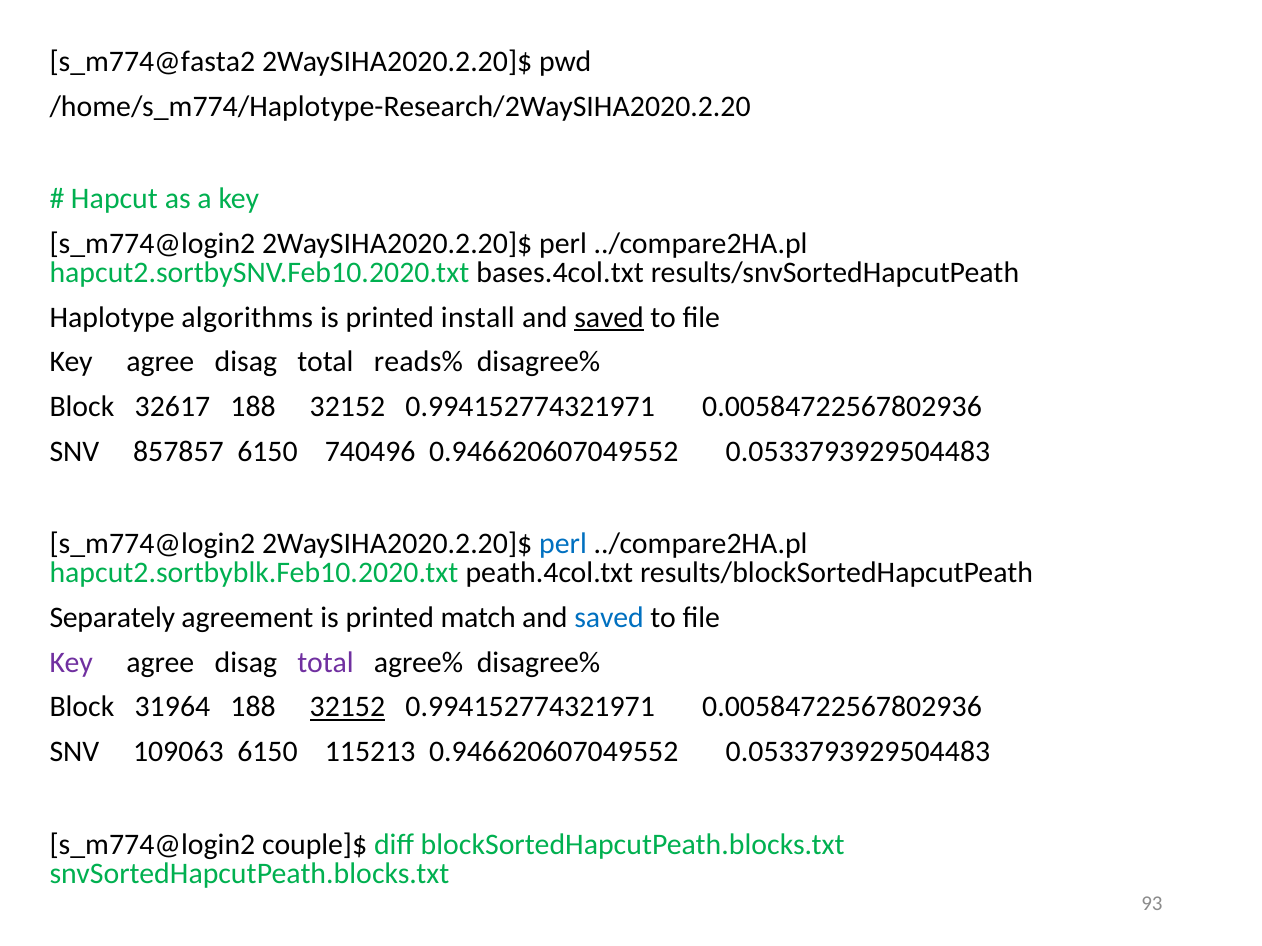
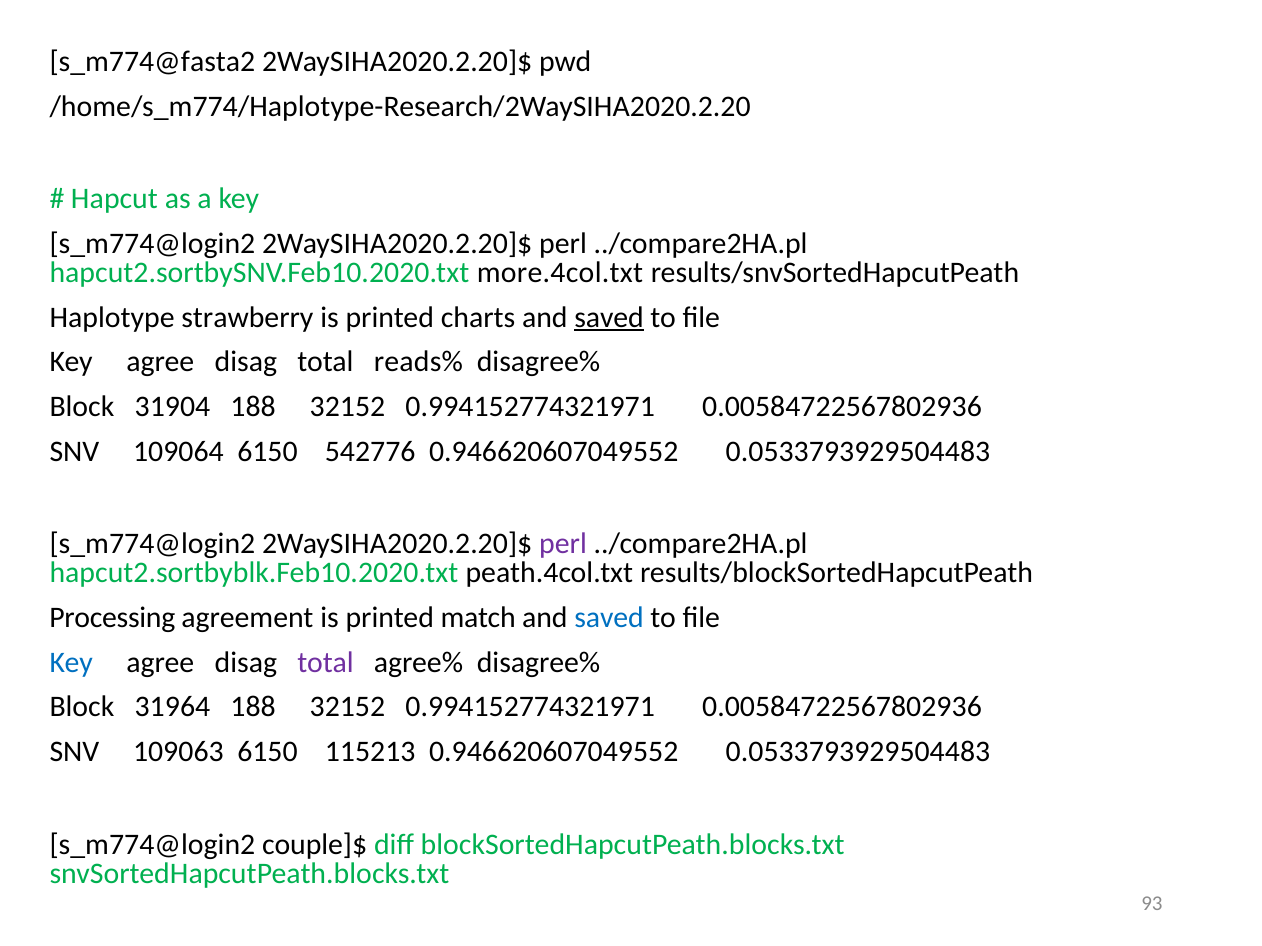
bases.4col.txt: bases.4col.txt -> more.4col.txt
algorithms: algorithms -> strawberry
install: install -> charts
32617: 32617 -> 31904
857857: 857857 -> 109064
740496: 740496 -> 542776
perl at (563, 544) colour: blue -> purple
Separately: Separately -> Processing
Key at (71, 663) colour: purple -> blue
32152 at (347, 707) underline: present -> none
